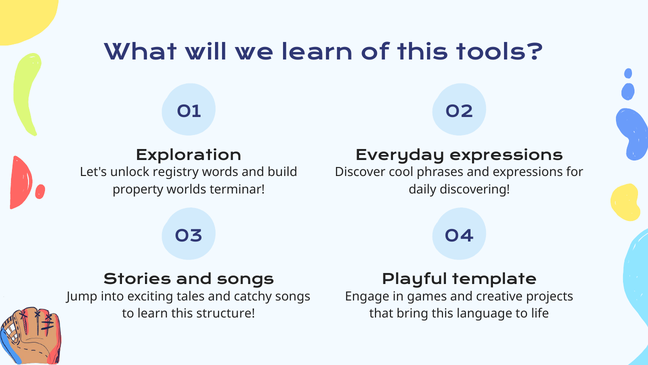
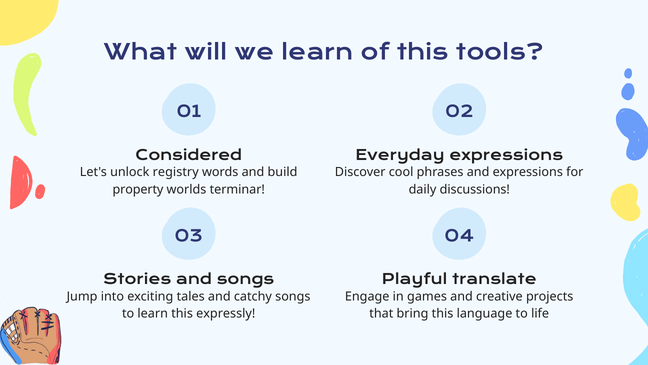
Exploration: Exploration -> Considered
discovering: discovering -> discussions
template: template -> translate
structure: structure -> expressly
